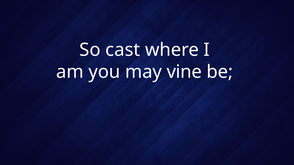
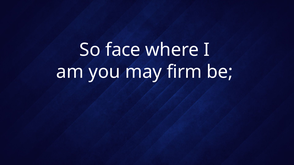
cast: cast -> face
vine: vine -> firm
